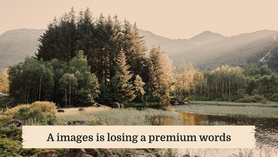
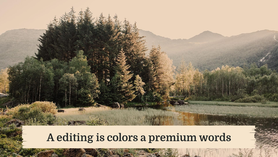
images: images -> editing
losing: losing -> colors
